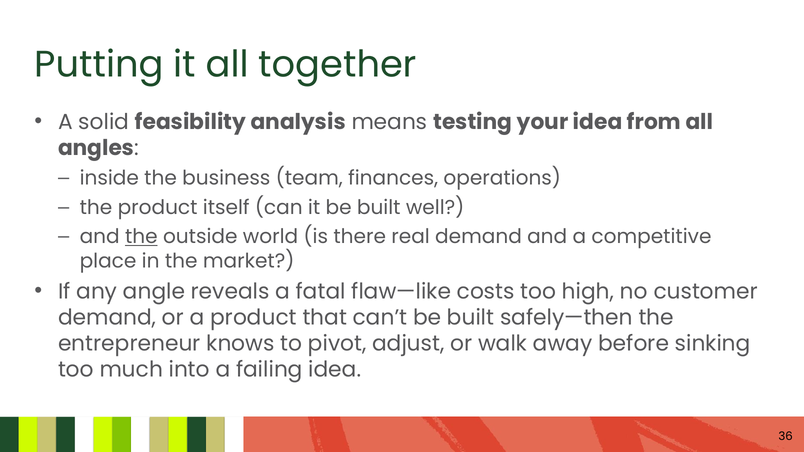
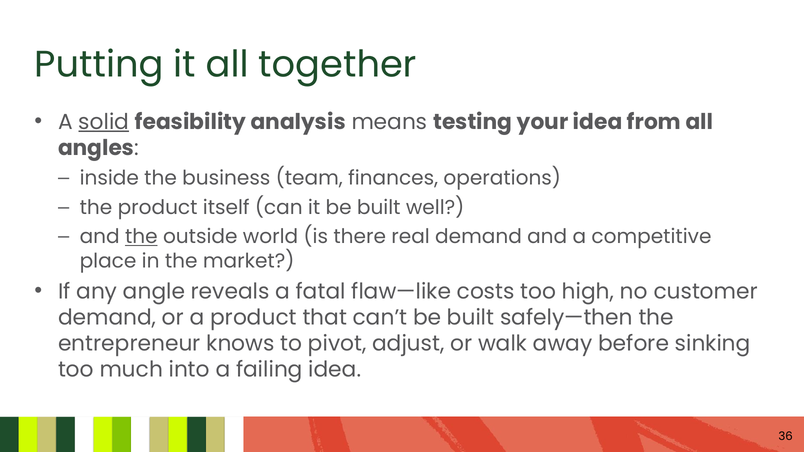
solid underline: none -> present
